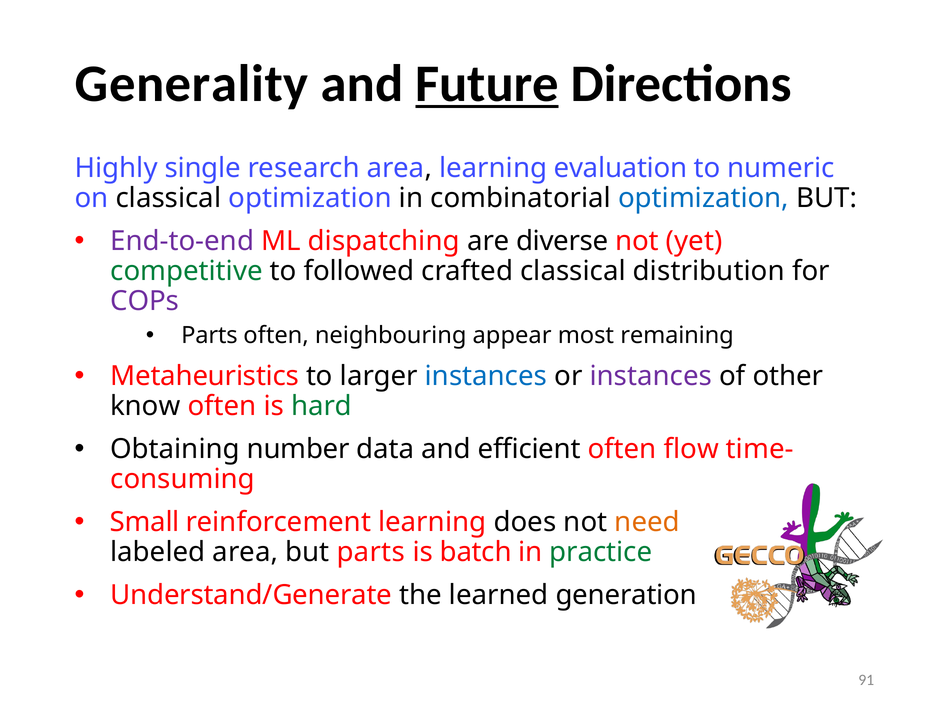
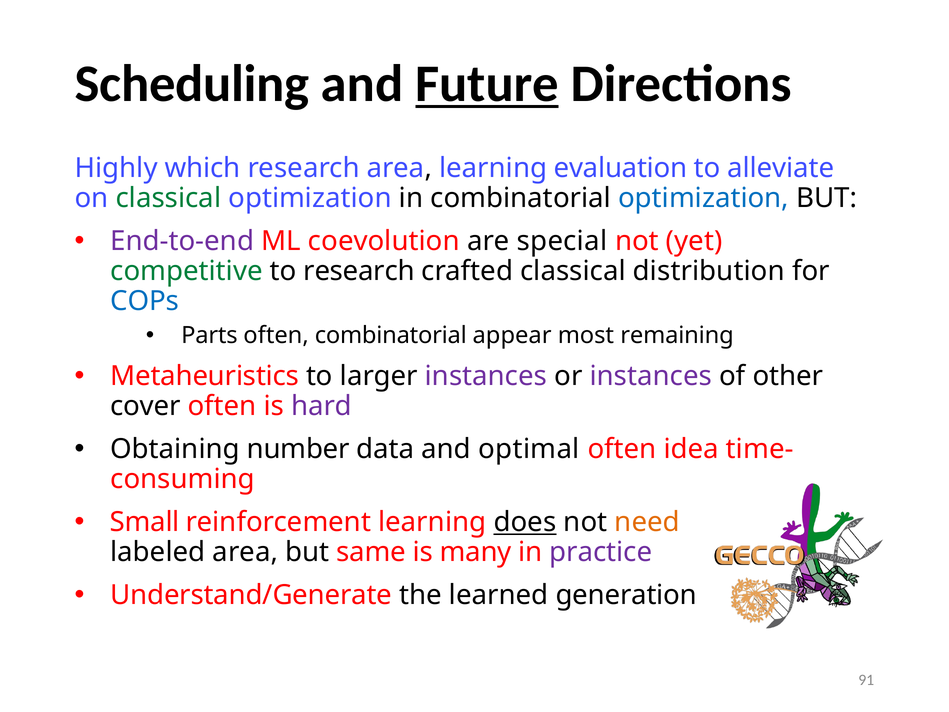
Generality: Generality -> Scheduling
single: single -> which
numeric: numeric -> alleviate
classical at (168, 198) colour: black -> green
dispatching: dispatching -> coevolution
diverse: diverse -> special
to followed: followed -> research
COPs colour: purple -> blue
often neighbouring: neighbouring -> combinatorial
instances at (486, 376) colour: blue -> purple
know: know -> cover
hard colour: green -> purple
efficient: efficient -> optimal
flow: flow -> idea
does underline: none -> present
but parts: parts -> same
batch: batch -> many
practice colour: green -> purple
